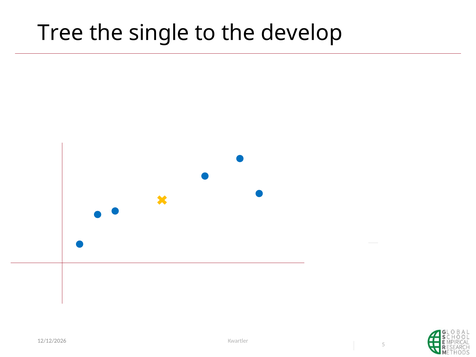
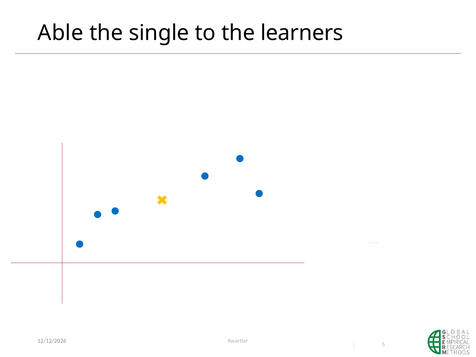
Tree: Tree -> Able
develop: develop -> learners
